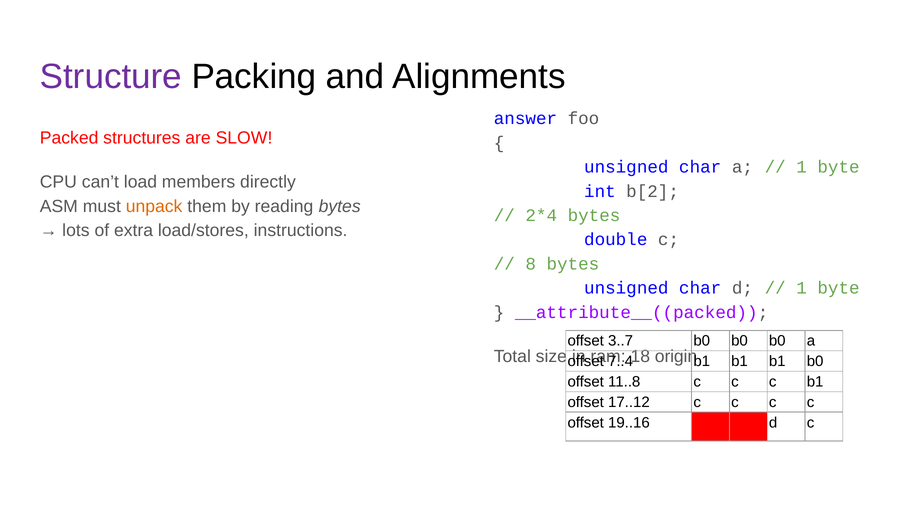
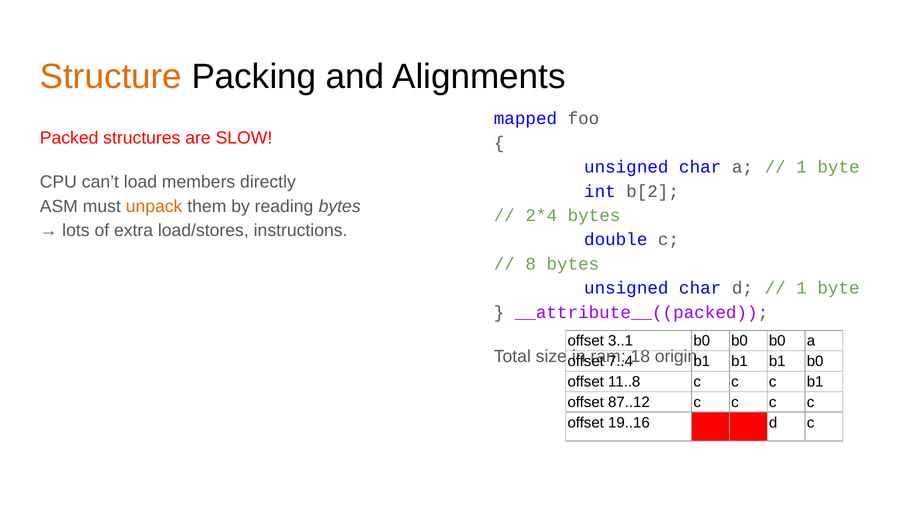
Structure colour: purple -> orange
answer: answer -> mapped
3..7: 3..7 -> 3..1
17..12: 17..12 -> 87..12
